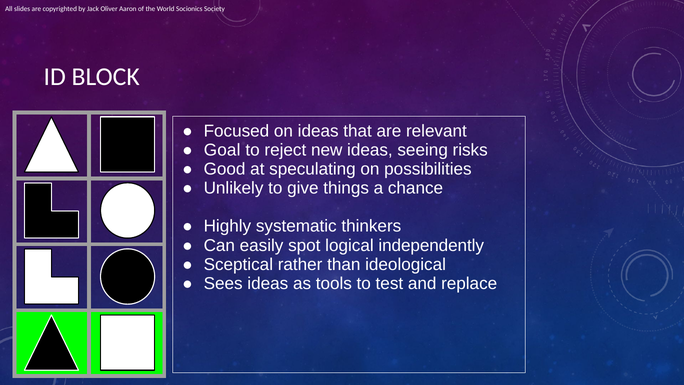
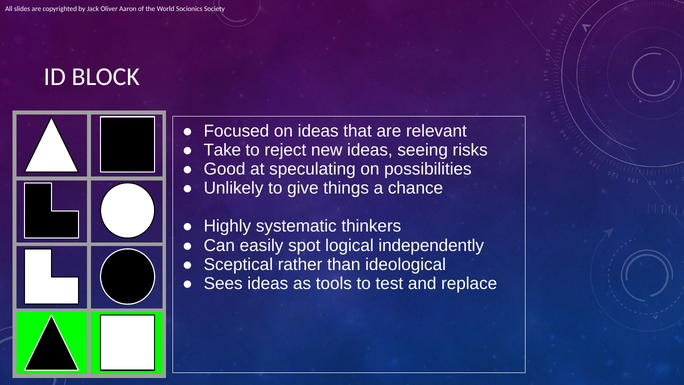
Goal: Goal -> Take
